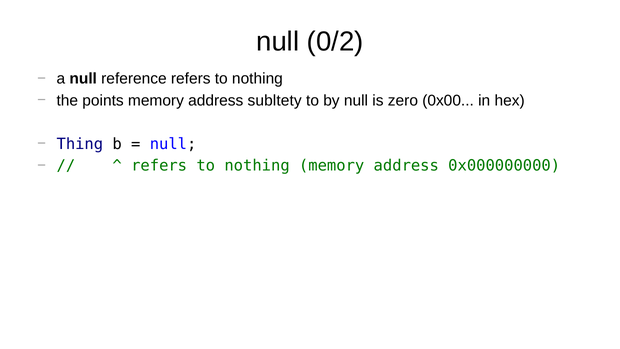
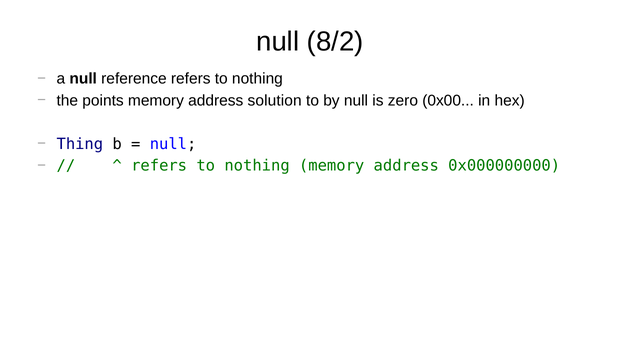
0/2: 0/2 -> 8/2
subltety: subltety -> solution
